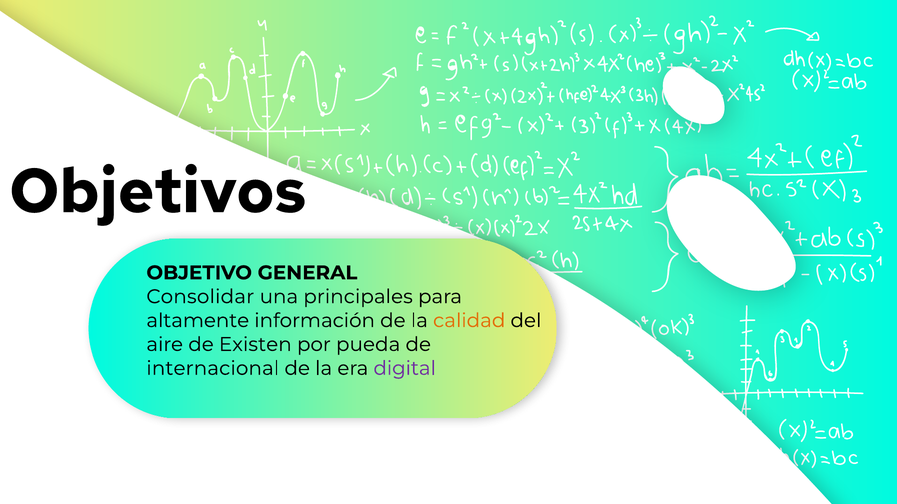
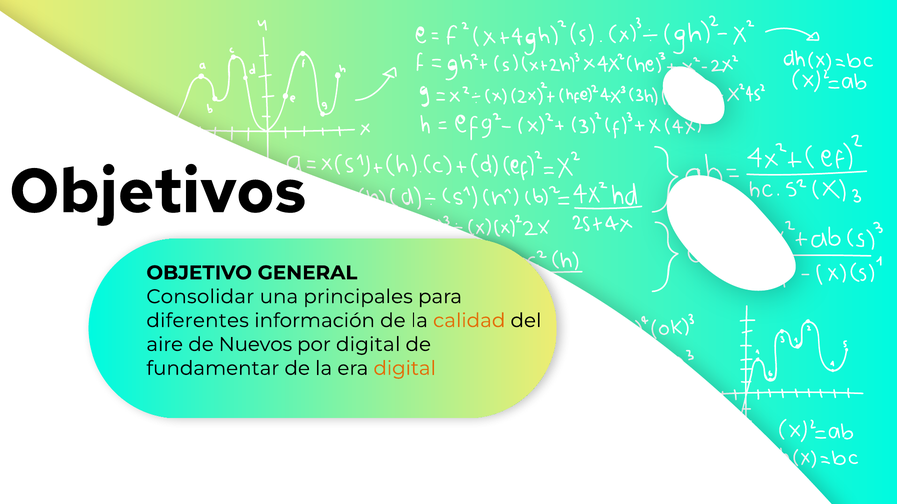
altamente: altamente -> diferentes
Existen: Existen -> Nuevos
por pueda: pueda -> digital
internacional: internacional -> fundamentar
digital at (405, 369) colour: purple -> orange
